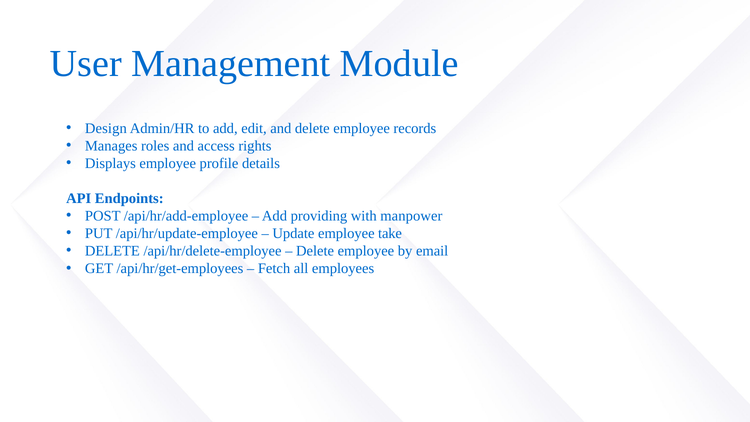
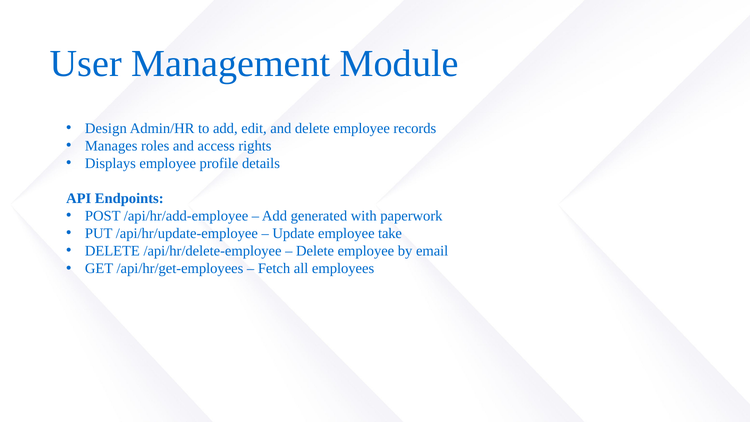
providing: providing -> generated
manpower: manpower -> paperwork
